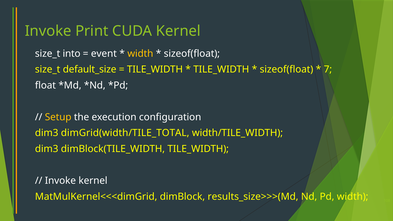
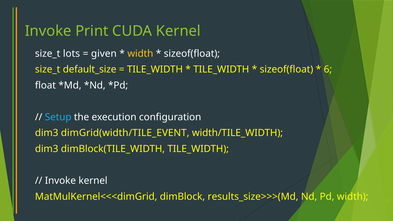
into: into -> lots
event: event -> given
7: 7 -> 6
Setup colour: yellow -> light blue
dimGrid(width/TILE_TOTAL: dimGrid(width/TILE_TOTAL -> dimGrid(width/TILE_EVENT
